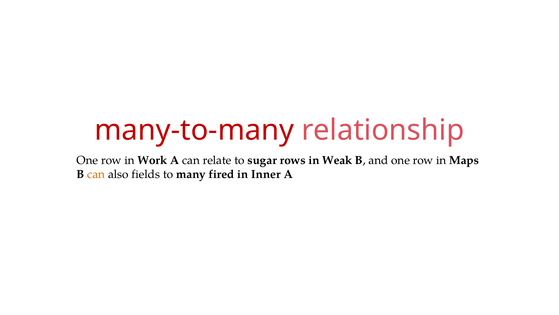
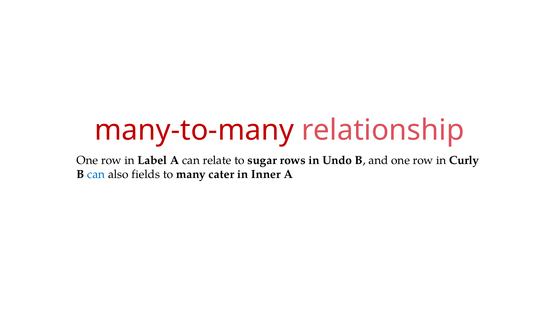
Work: Work -> Label
Weak: Weak -> Undo
Maps: Maps -> Curly
can at (96, 174) colour: orange -> blue
fired: fired -> cater
